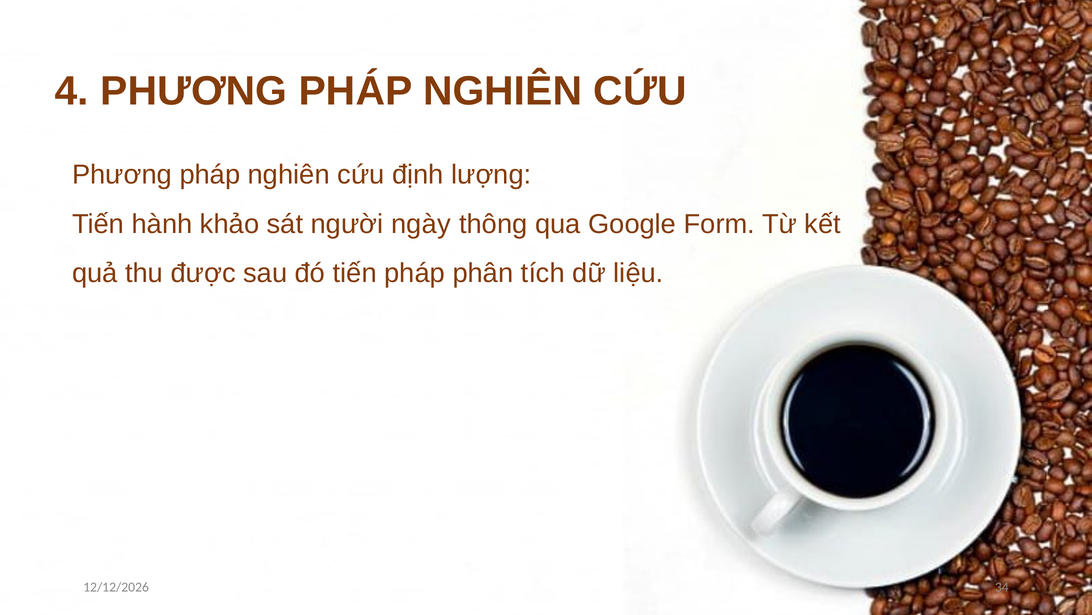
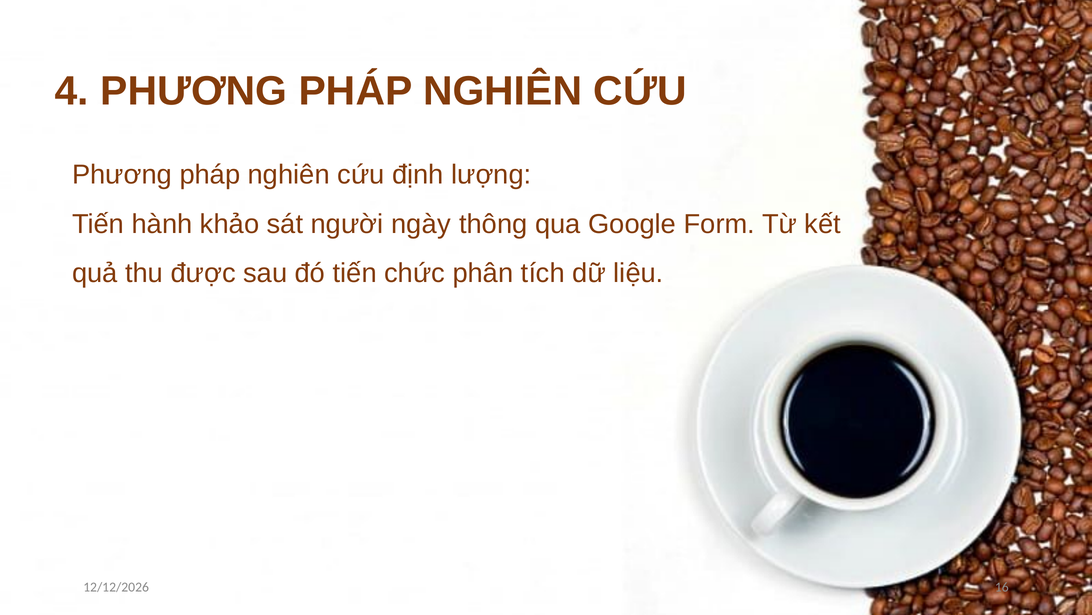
tiến pháp: pháp -> chức
34: 34 -> 16
